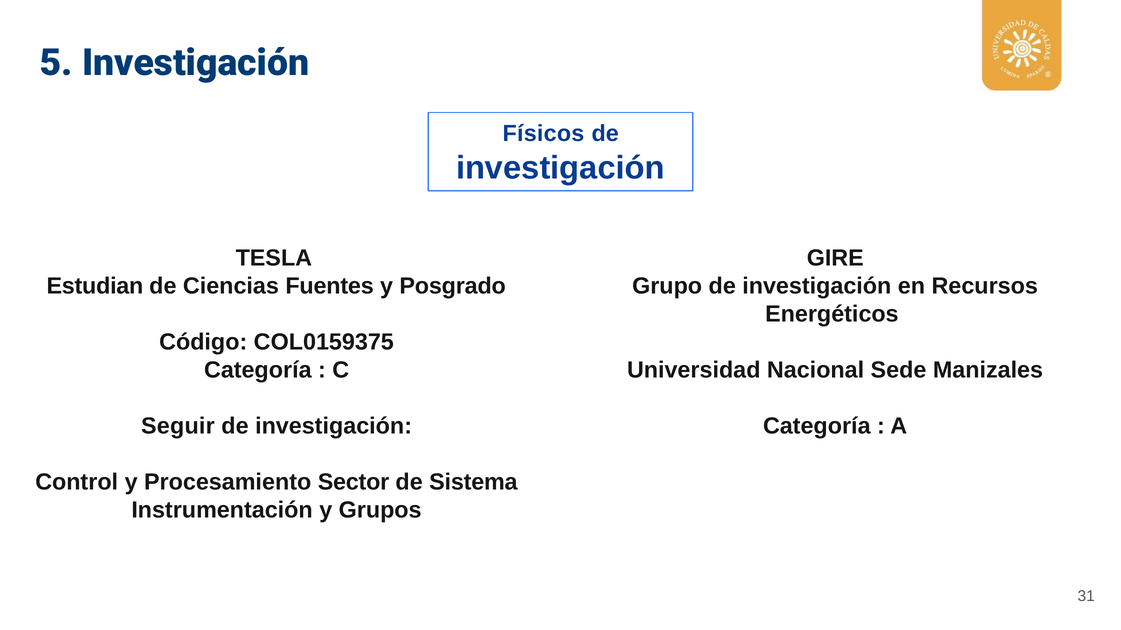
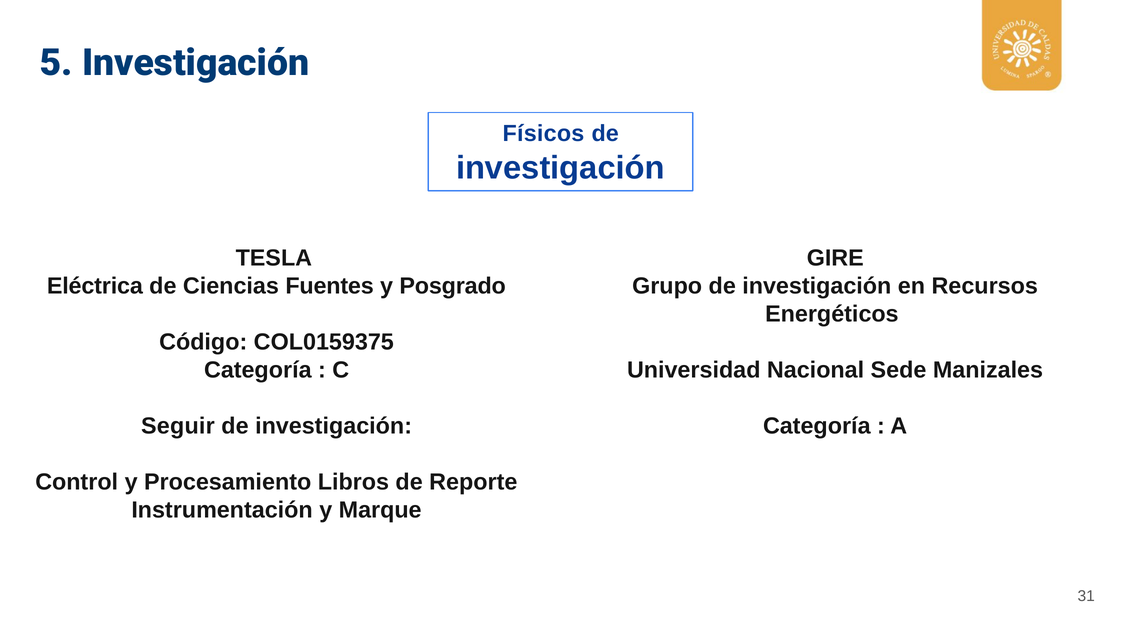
Estudian: Estudian -> Eléctrica
Sector: Sector -> Libros
Sistema: Sistema -> Reporte
Grupos: Grupos -> Marque
